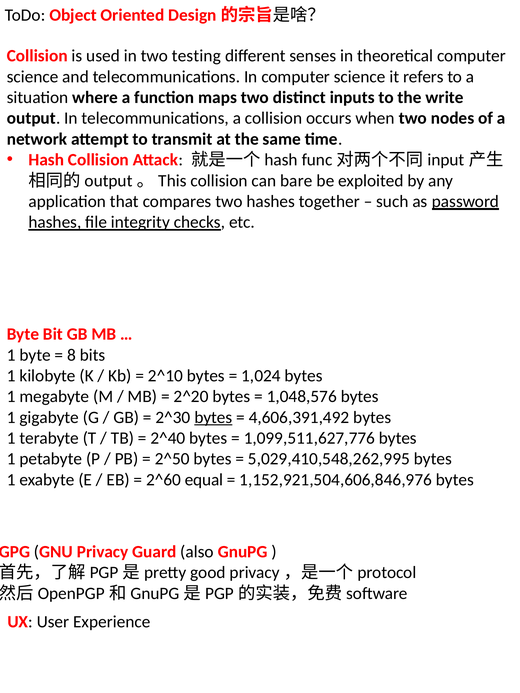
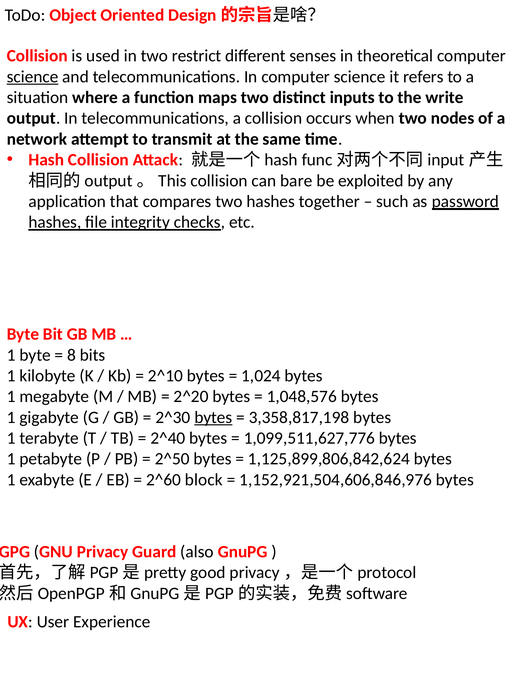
testing: testing -> restrict
science at (33, 77) underline: none -> present
4,606,391,492: 4,606,391,492 -> 3,358,817,198
5,029,410,548,262,995: 5,029,410,548,262,995 -> 1,125,899,806,842,624
equal: equal -> block
